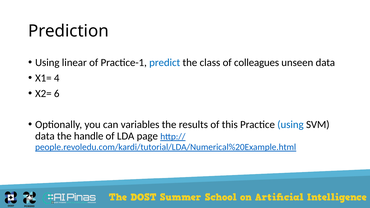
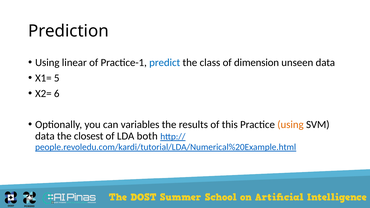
colleagues: colleagues -> dimension
4: 4 -> 5
using at (290, 125) colour: blue -> orange
handle: handle -> closest
page: page -> both
